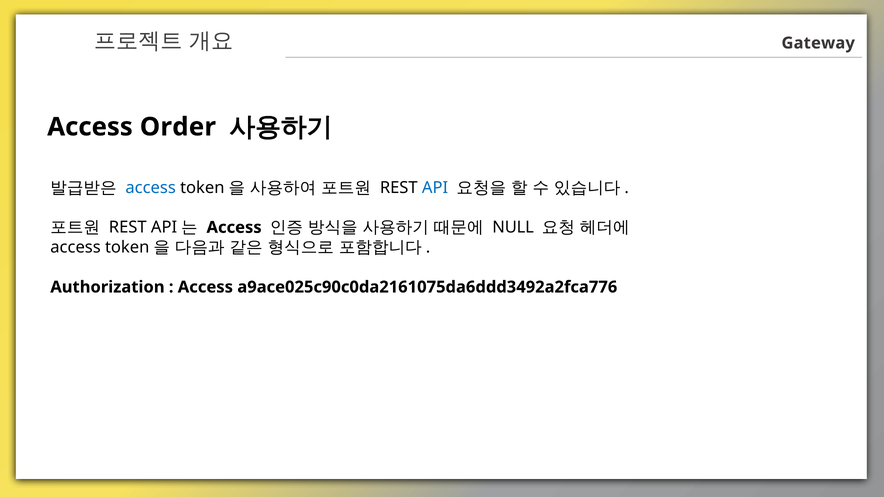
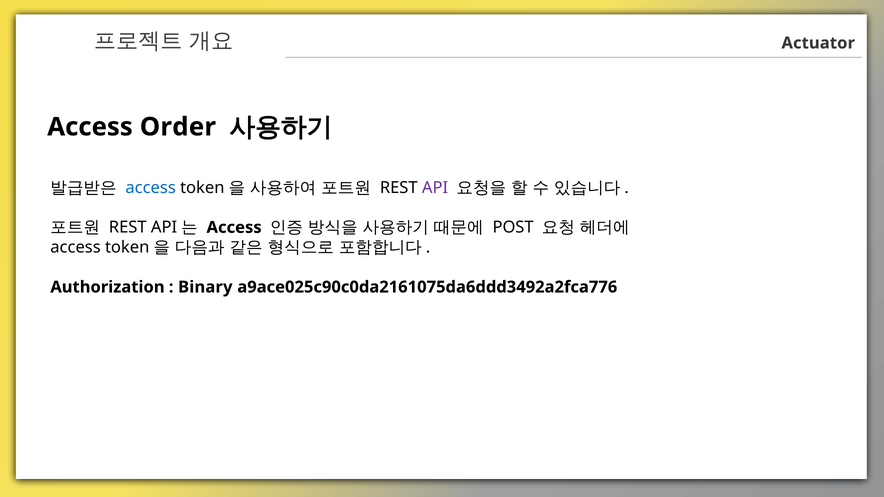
Gateway: Gateway -> Actuator
API colour: blue -> purple
NULL: NULL -> POST
Access at (205, 287): Access -> Binary
